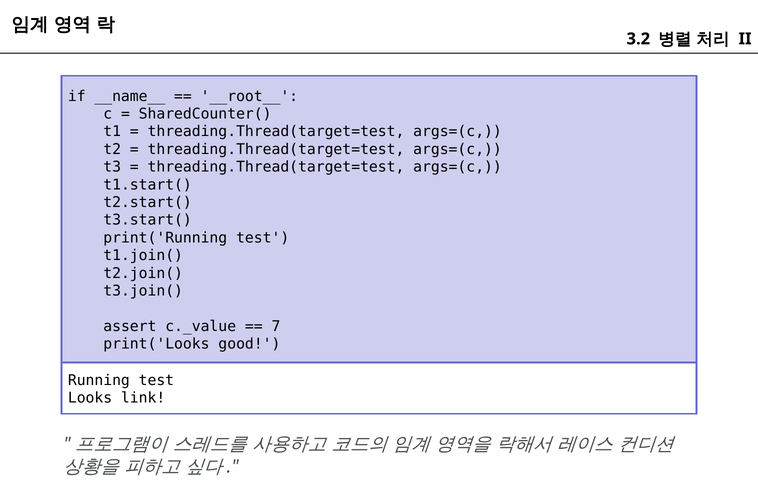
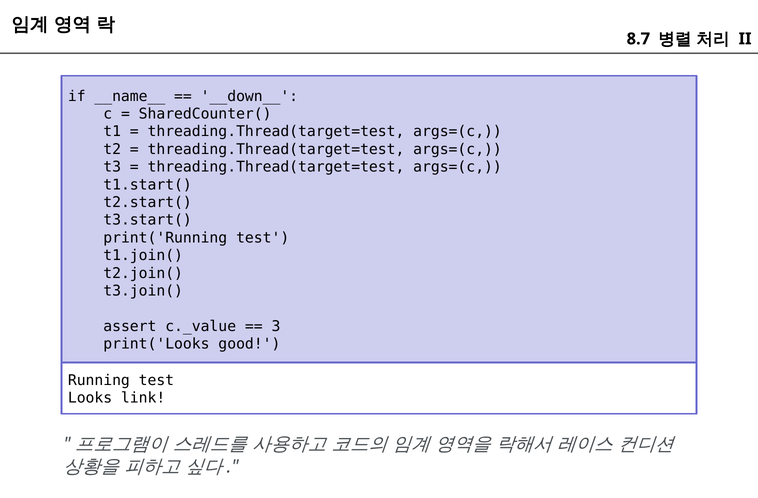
3.2: 3.2 -> 8.7
__root__: __root__ -> __down__
7: 7 -> 3
